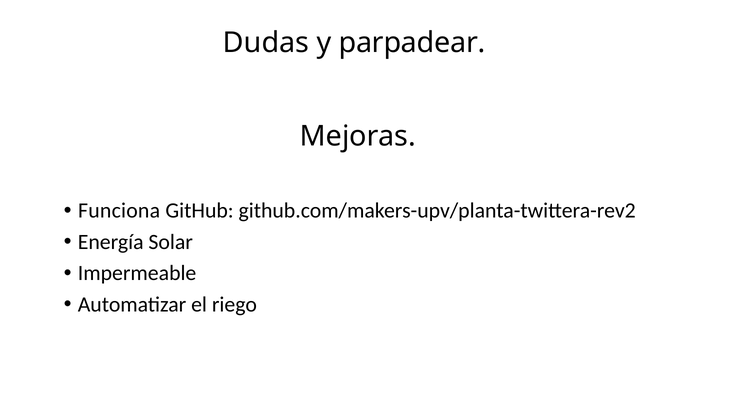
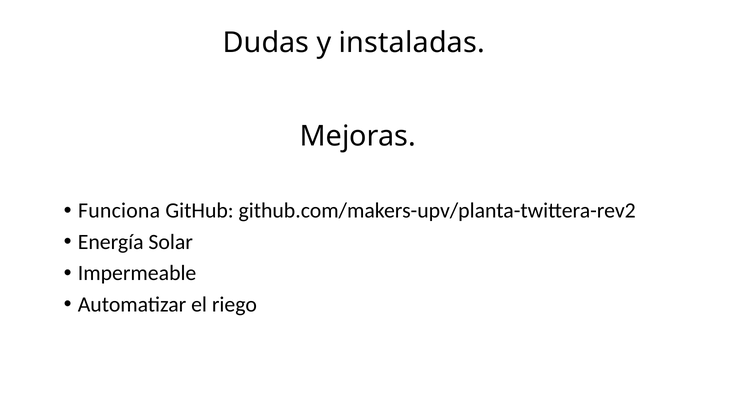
parpadear: parpadear -> instaladas
